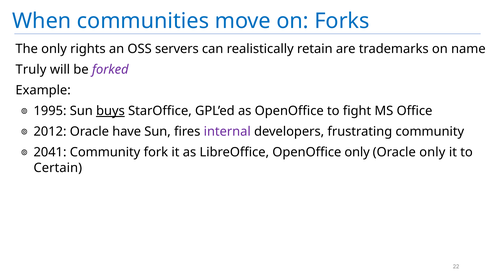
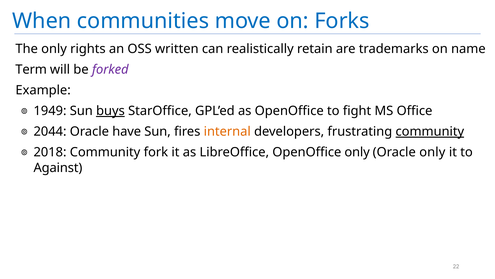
servers: servers -> written
Truly: Truly -> Term
1995: 1995 -> 1949
2012: 2012 -> 2044
internal colour: purple -> orange
community at (430, 131) underline: none -> present
2041: 2041 -> 2018
Certain: Certain -> Against
